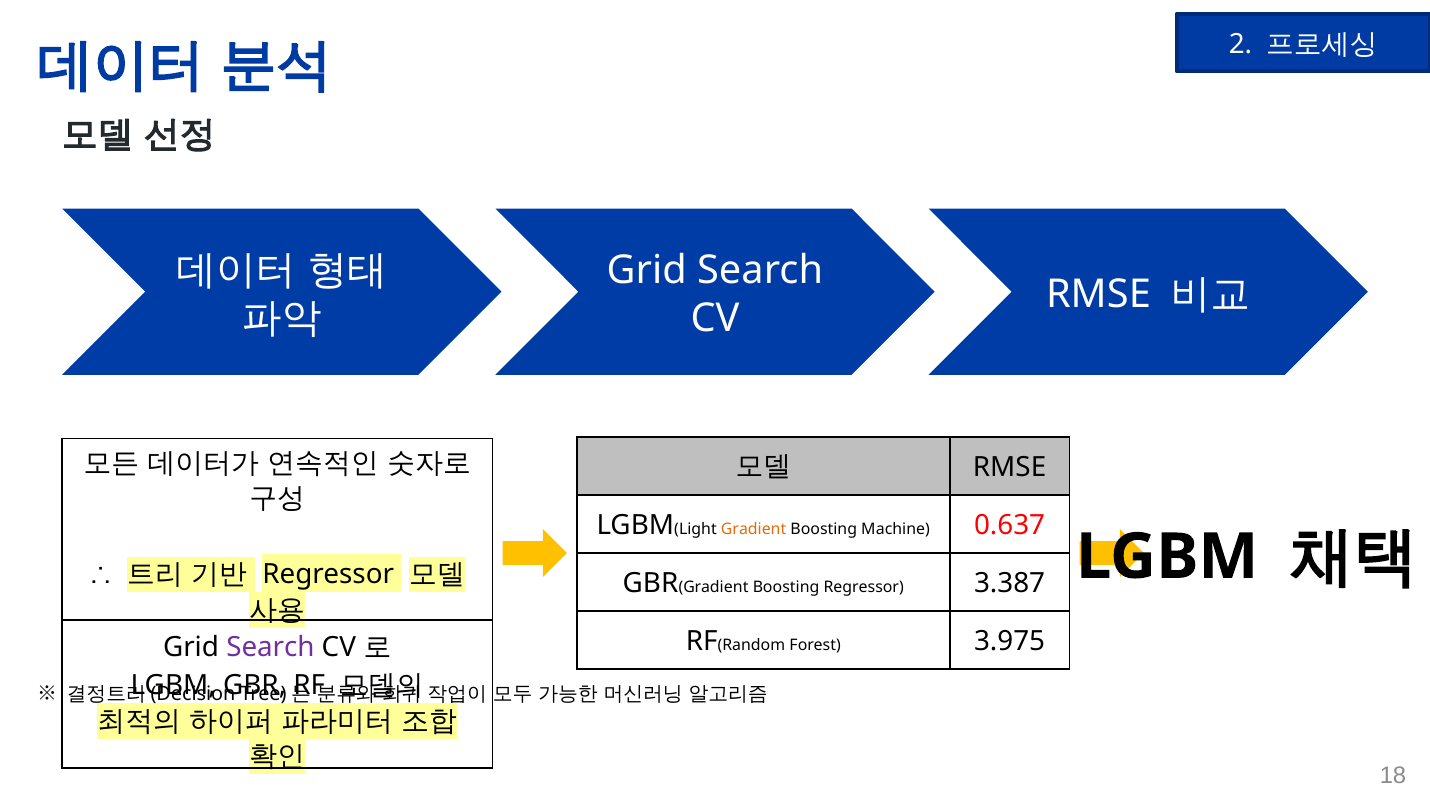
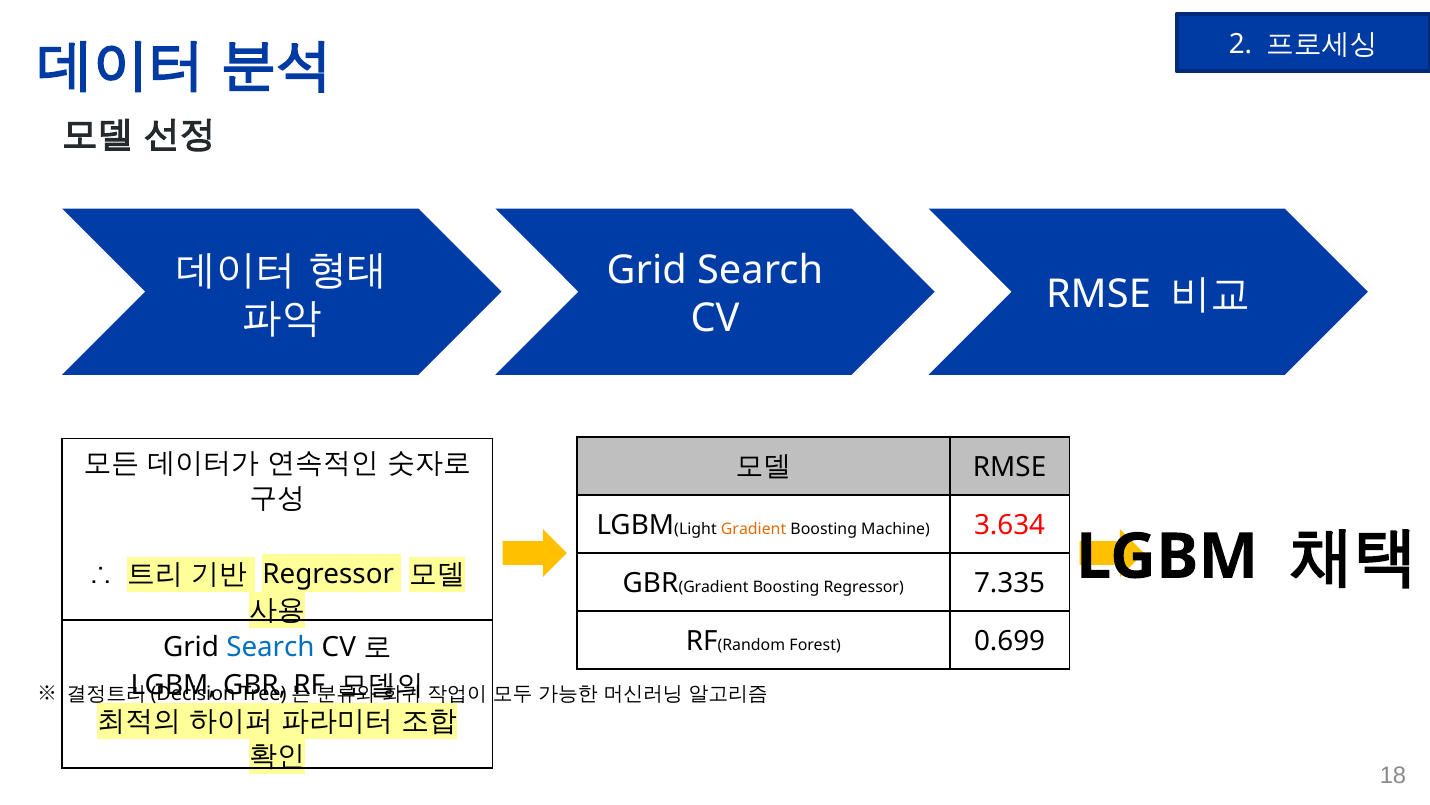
0.637: 0.637 -> 3.634
3.387: 3.387 -> 7.335
3.975: 3.975 -> 0.699
Search at (271, 647) colour: purple -> blue
